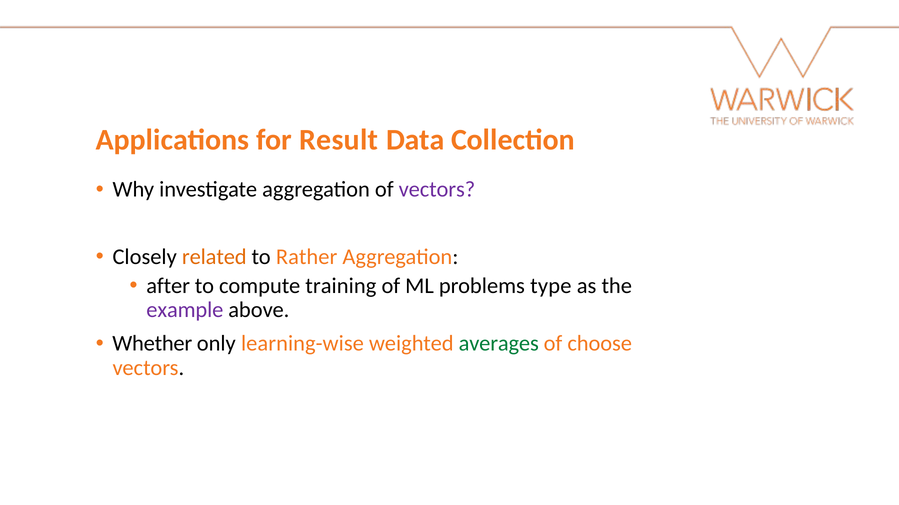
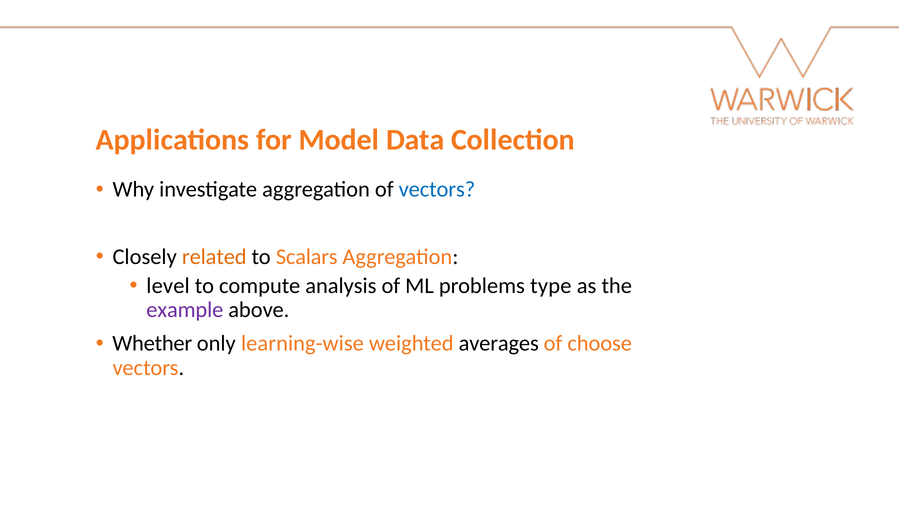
Result: Result -> Model
vectors at (437, 190) colour: purple -> blue
Rather: Rather -> Scalars
after: after -> level
training: training -> analysis
averages colour: green -> black
